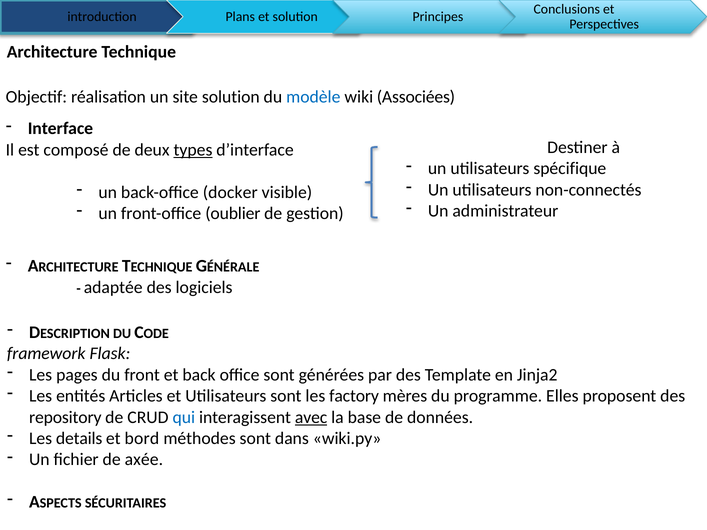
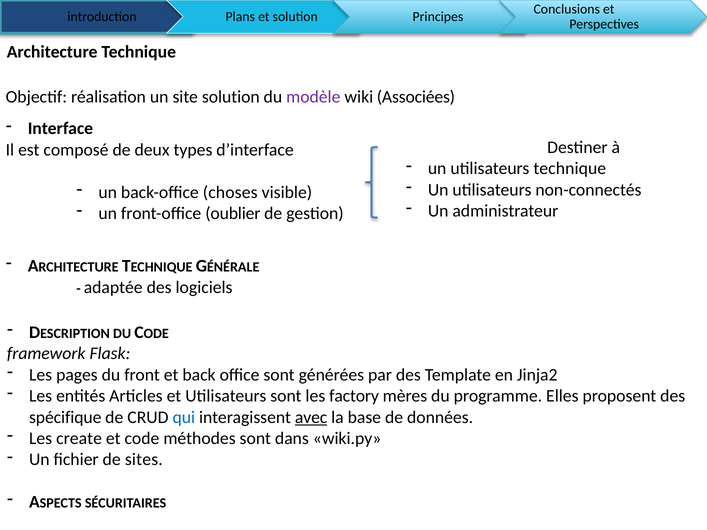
modèle colour: blue -> purple
types underline: present -> none
utilisateurs spécifique: spécifique -> technique
docker: docker -> choses
repository: repository -> spécifique
details: details -> create
bord: bord -> code
axée: axée -> sites
